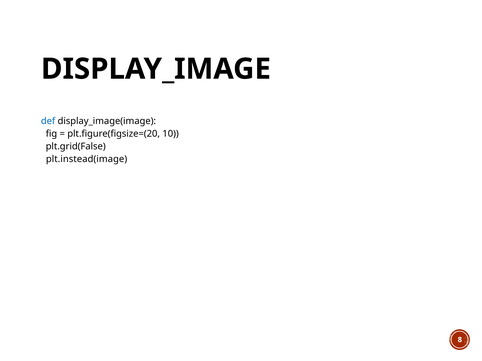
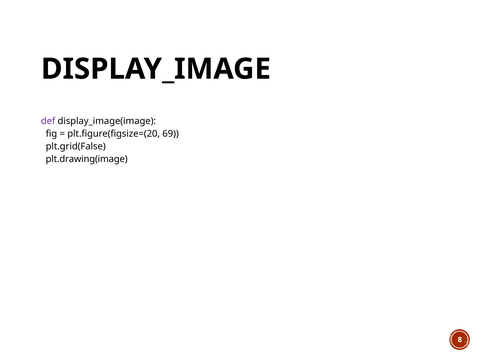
def colour: blue -> purple
10: 10 -> 69
plt.instead(image: plt.instead(image -> plt.drawing(image
